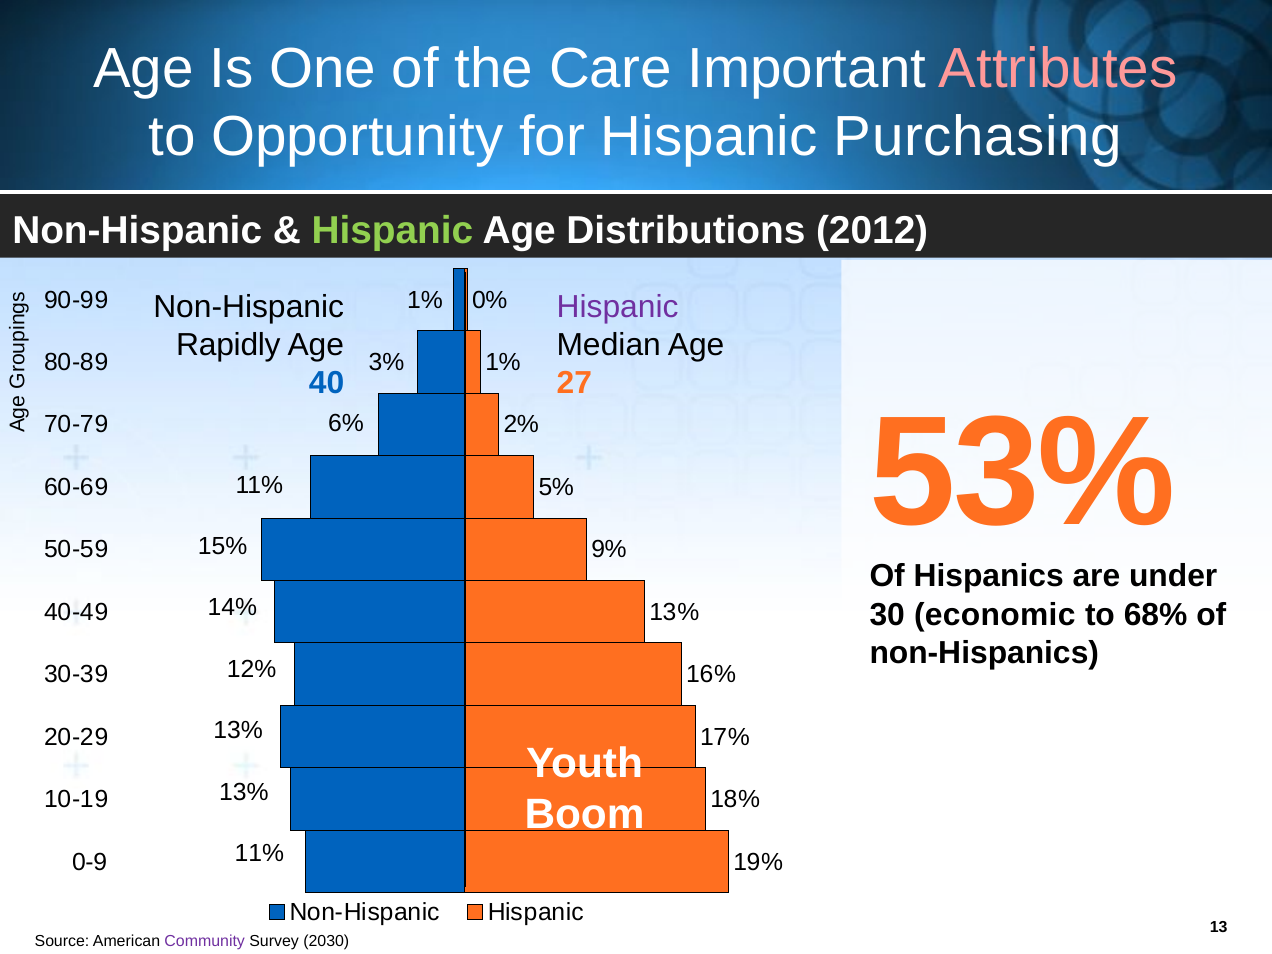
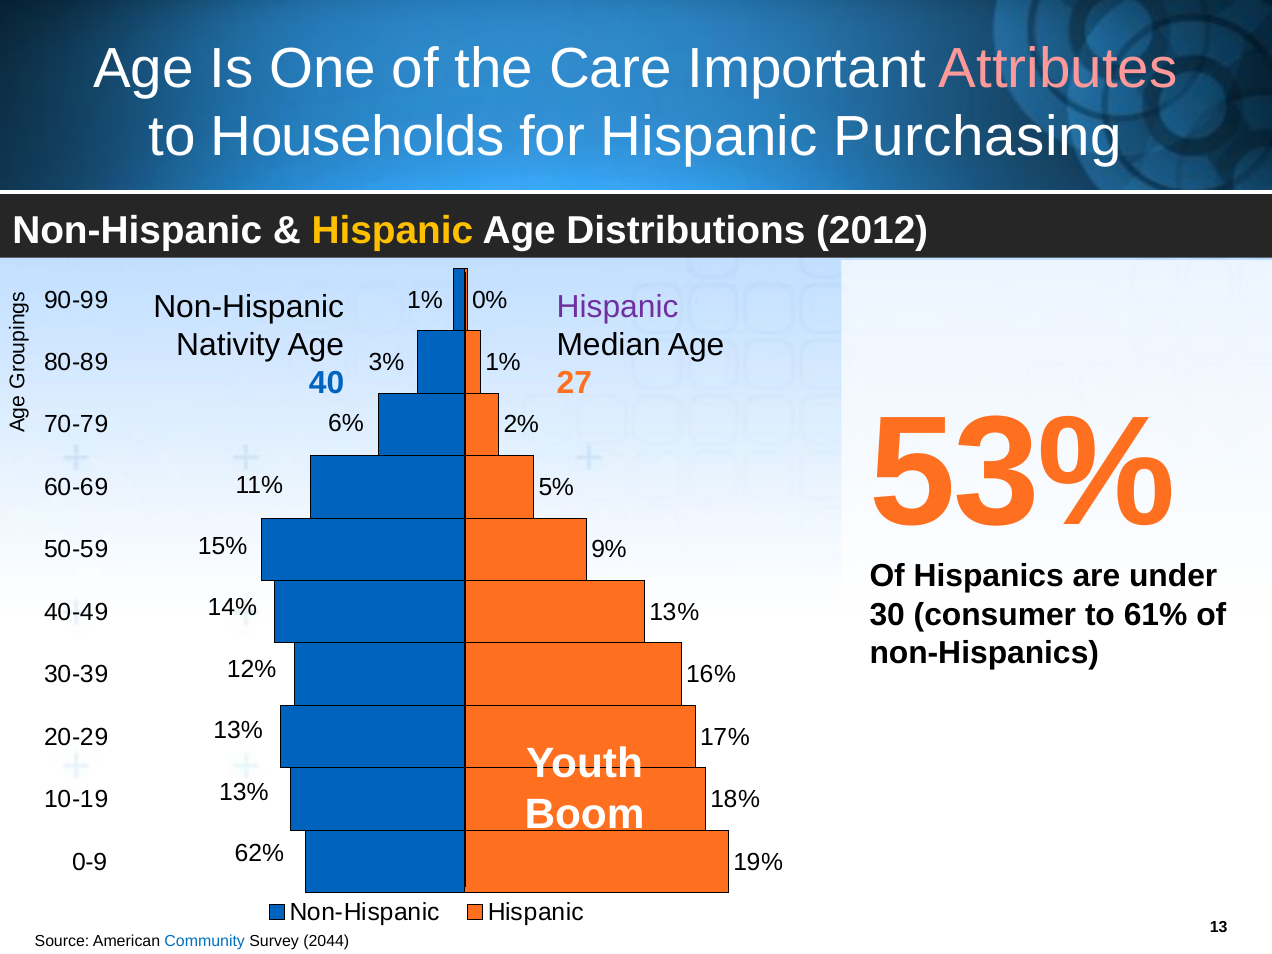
Opportunity: Opportunity -> Households
Hispanic at (392, 230) colour: light green -> yellow
Rapidly: Rapidly -> Nativity
economic: economic -> consumer
68%: 68% -> 61%
11% at (259, 854): 11% -> 62%
Community colour: purple -> blue
2030: 2030 -> 2044
